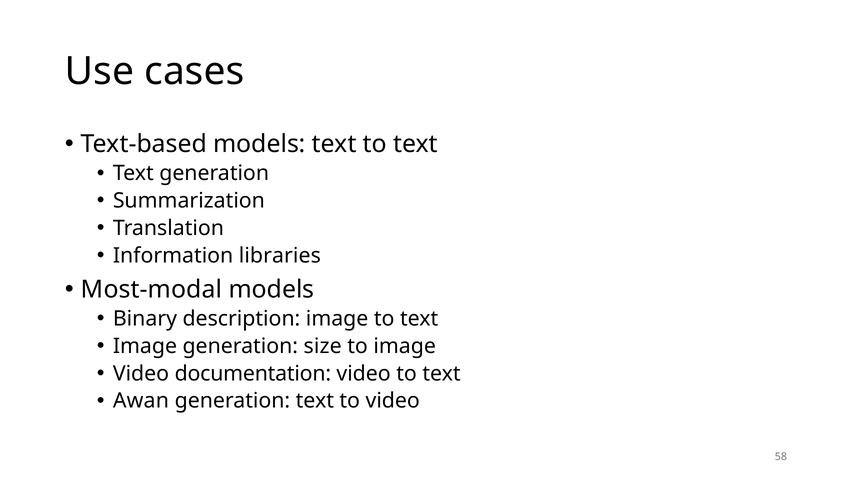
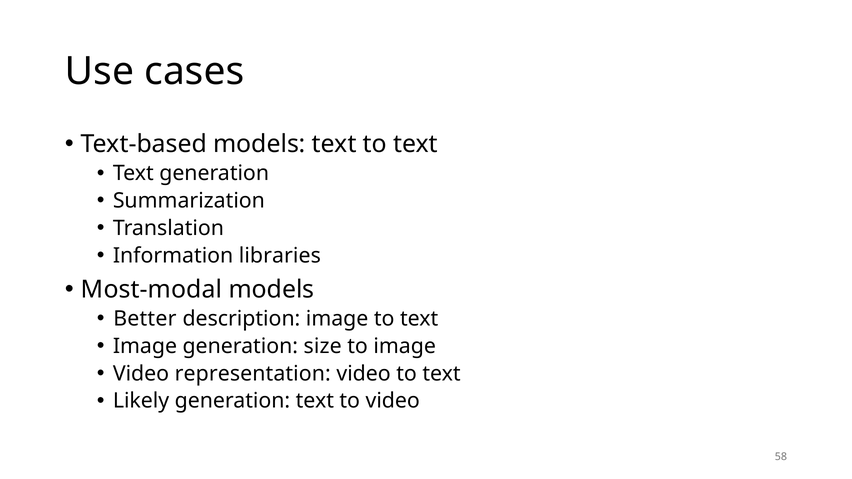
Binary: Binary -> Better
documentation: documentation -> representation
Awan: Awan -> Likely
